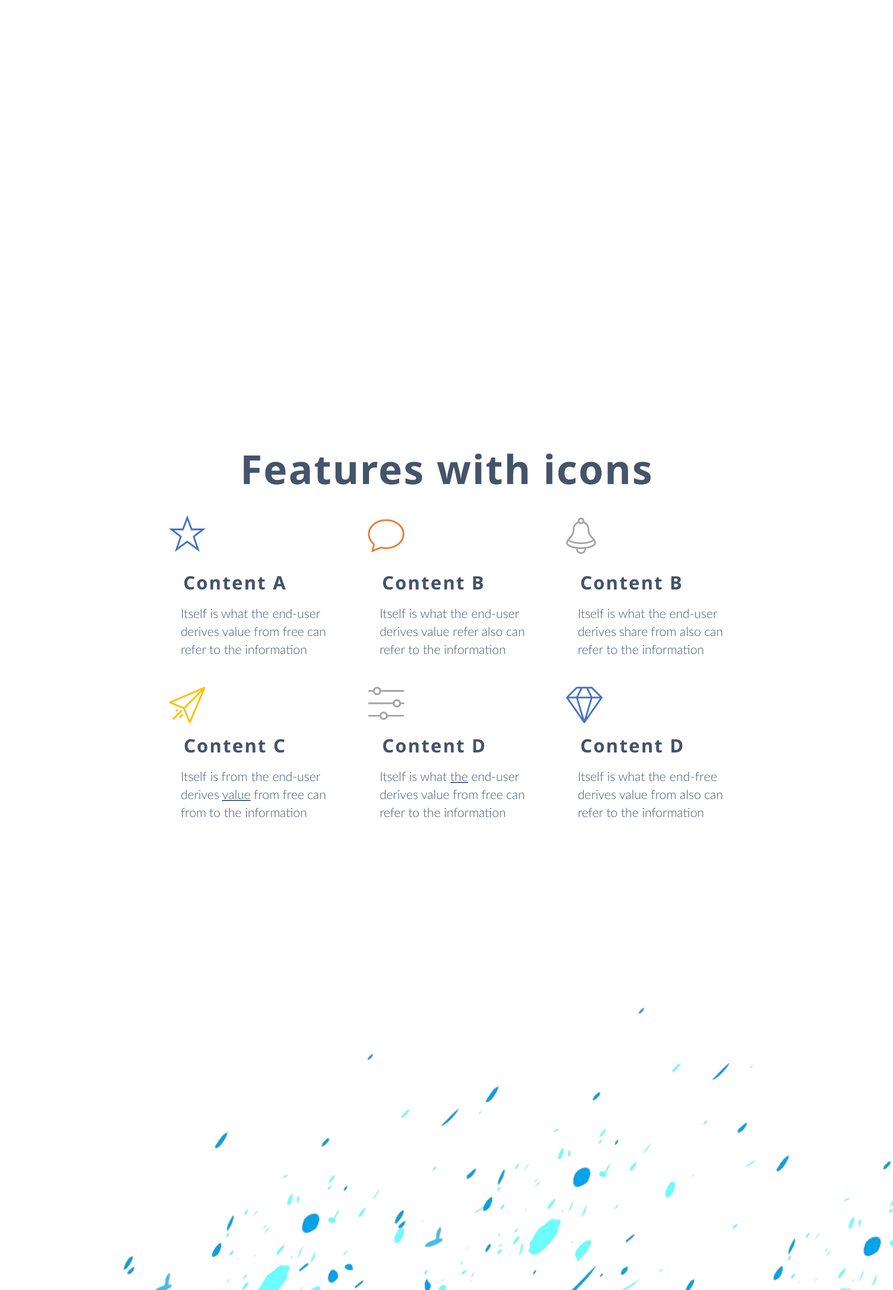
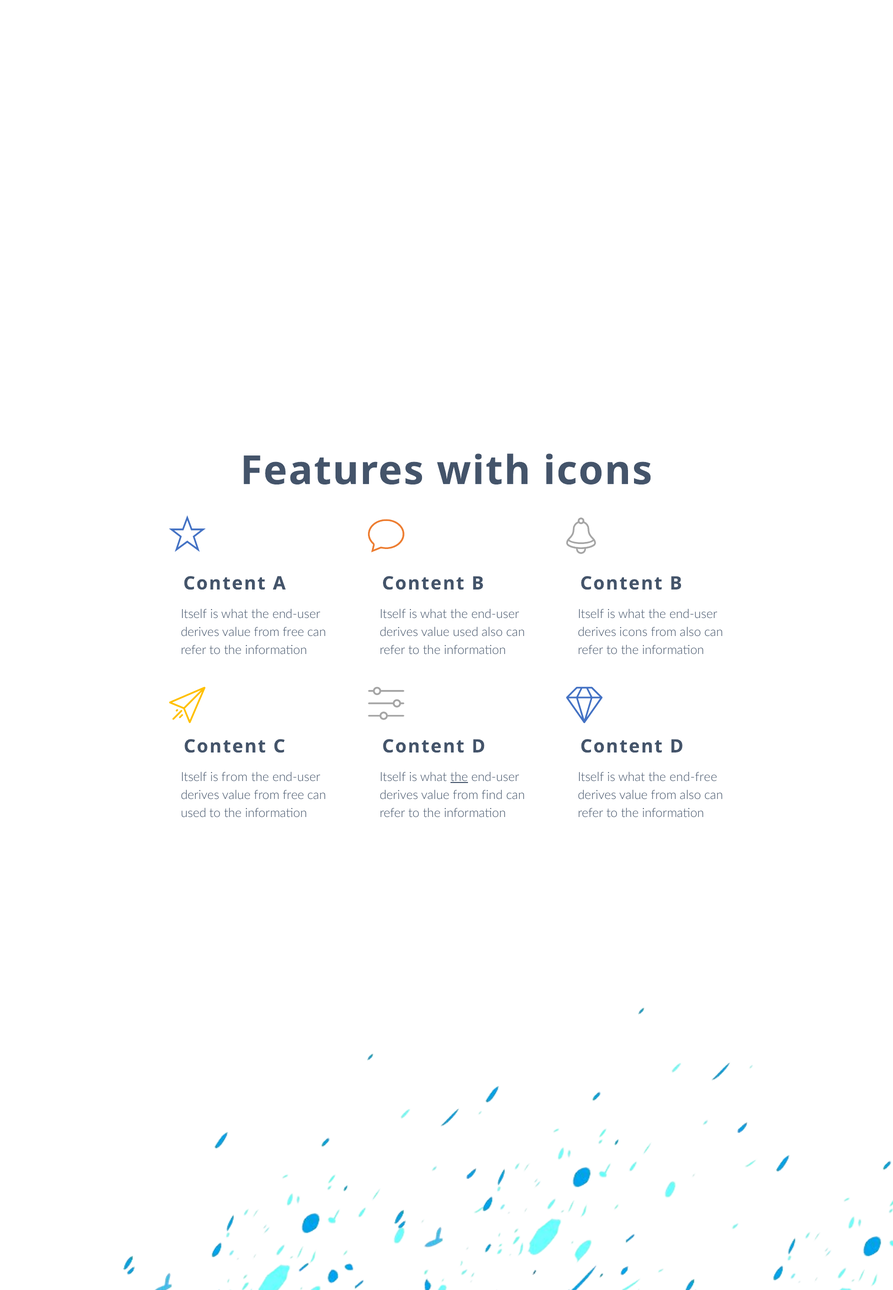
value refer: refer -> used
derives share: share -> icons
value at (236, 795) underline: present -> none
free at (492, 795): free -> find
from at (194, 813): from -> used
